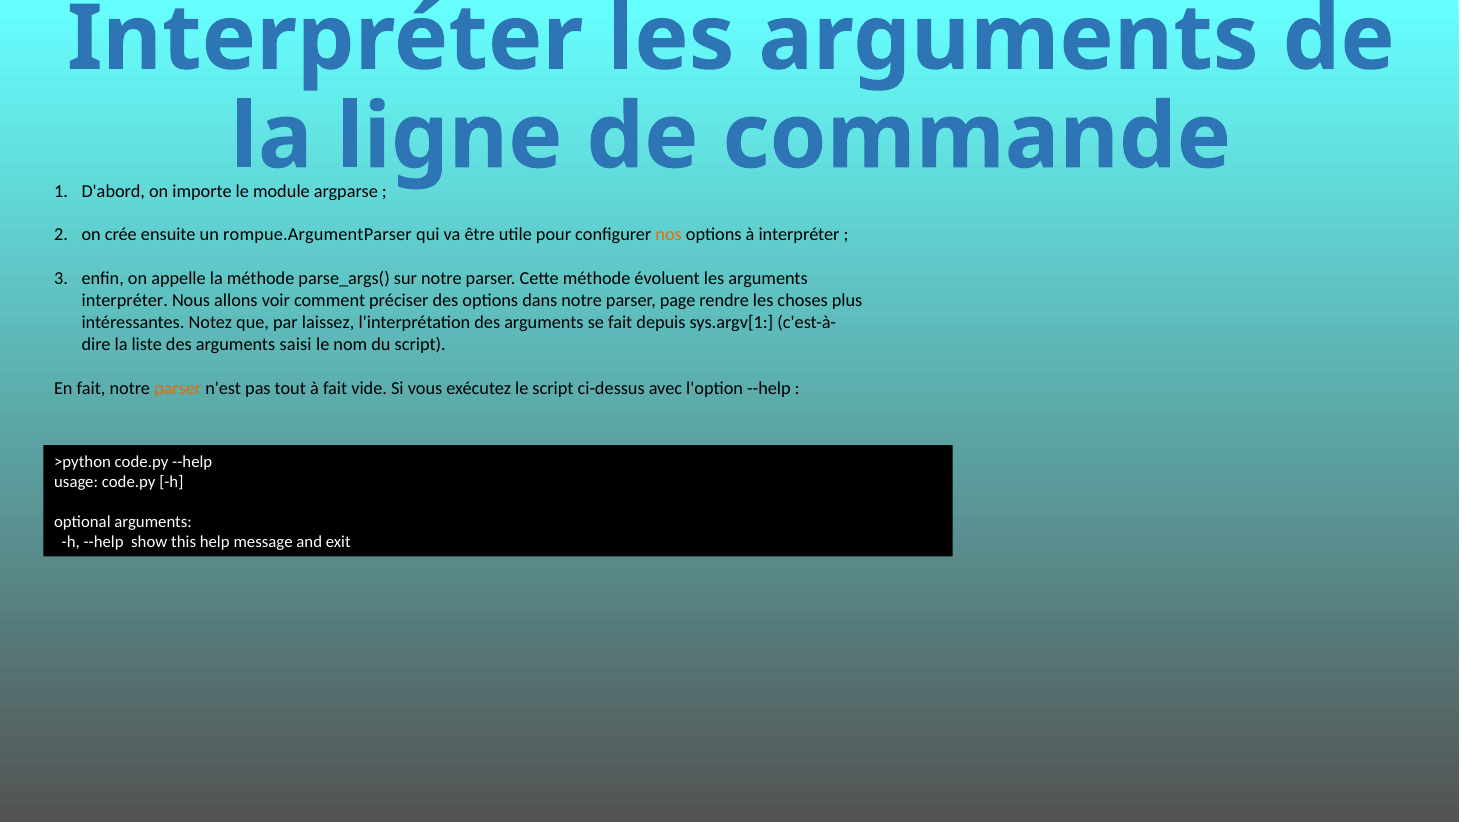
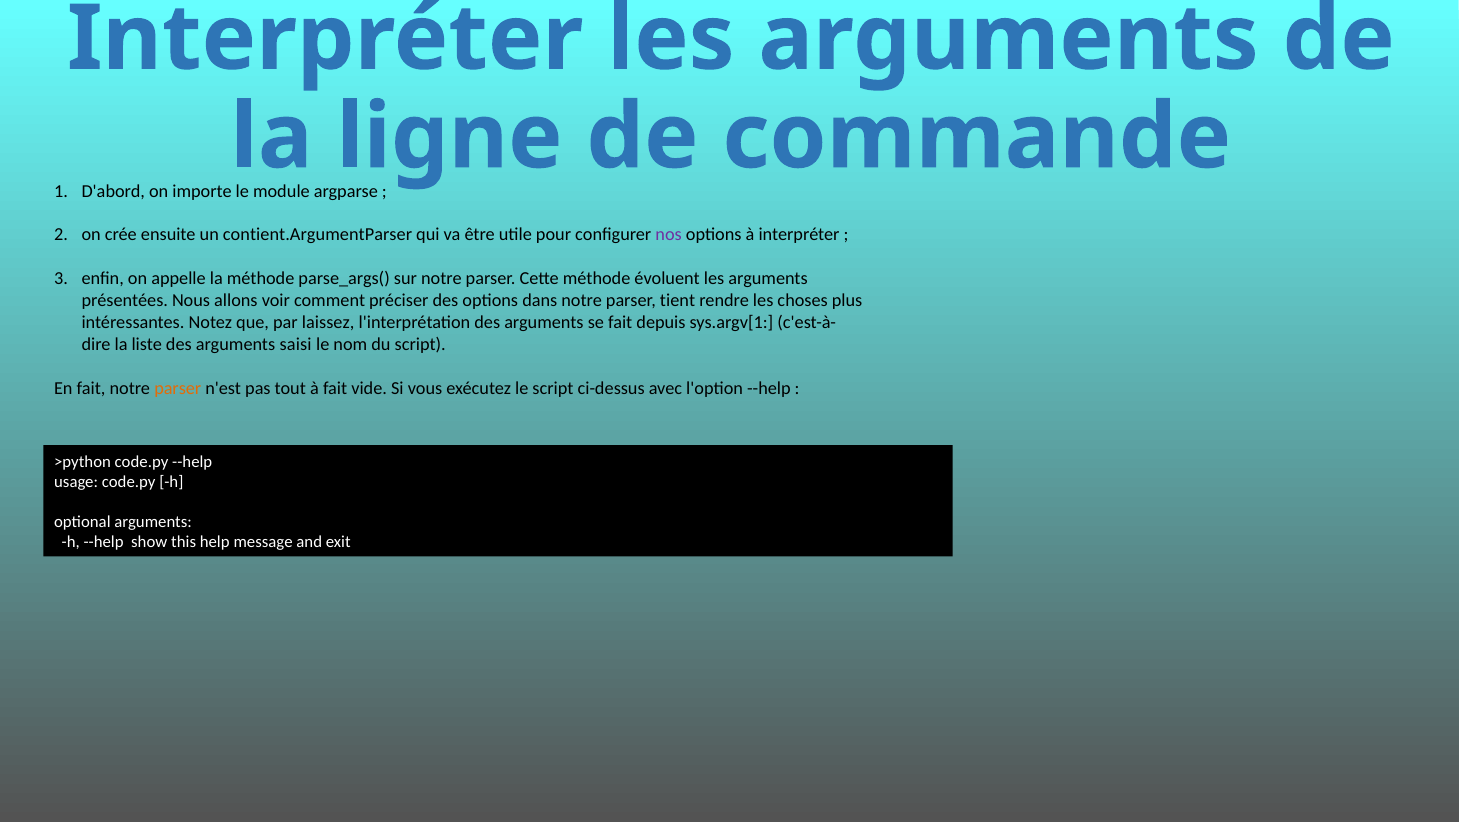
rompue.ArgumentParser: rompue.ArgumentParser -> contient.ArgumentParser
nos colour: orange -> purple
interpréter at (125, 301): interpréter -> présentées
page: page -> tient
